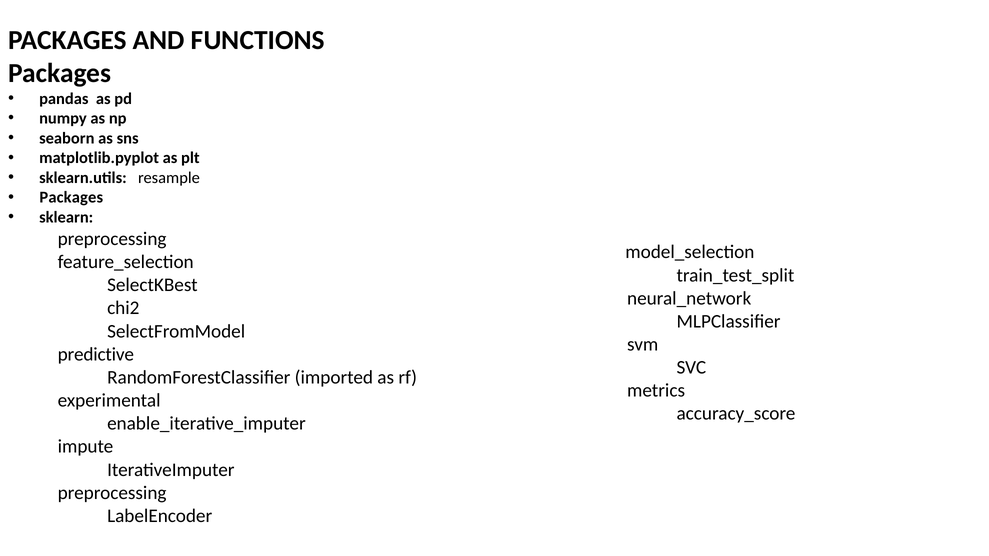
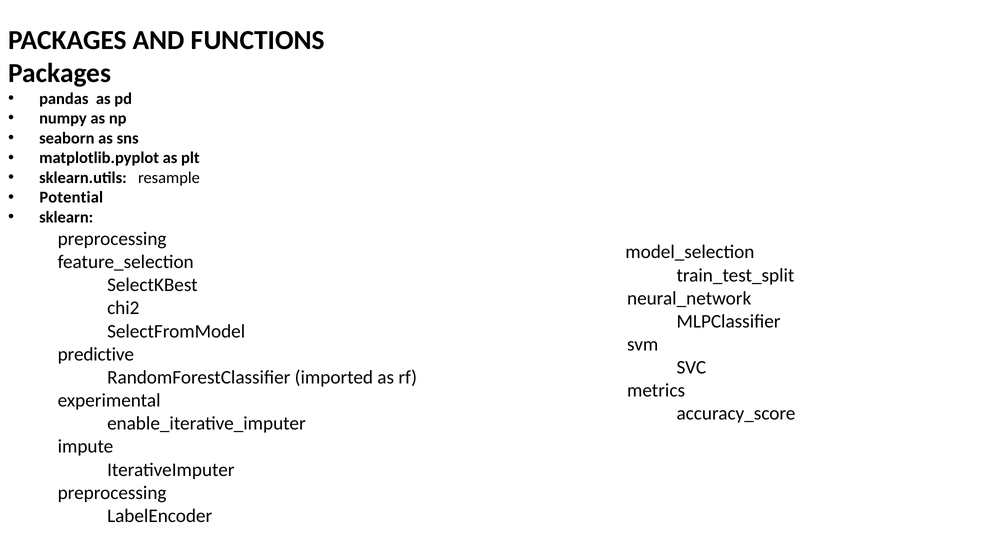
Packages at (71, 198): Packages -> Potential
